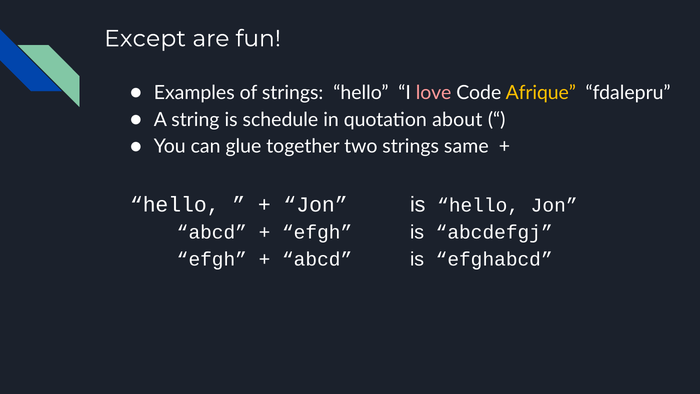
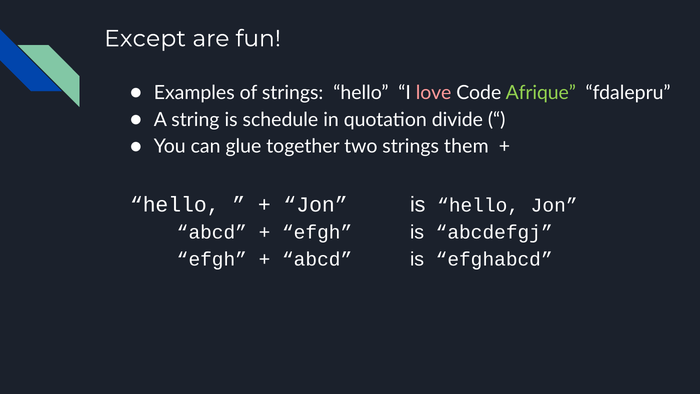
Afrique colour: yellow -> light green
about: about -> divide
same: same -> them
